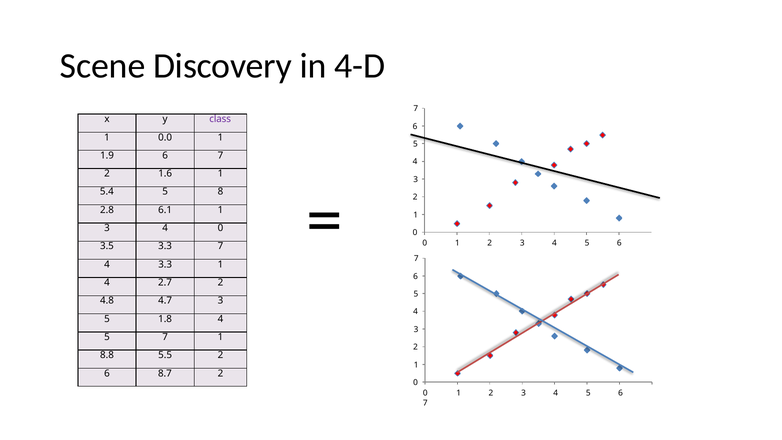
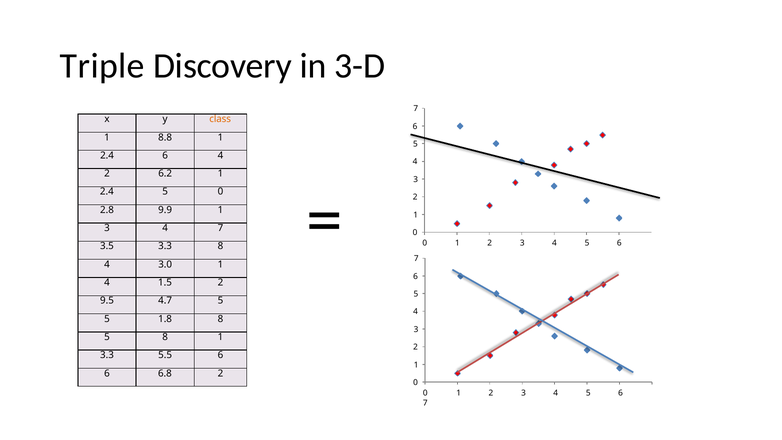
Scene: Scene -> Triple
4-D: 4-D -> 3-D
class colour: purple -> orange
0.0: 0.0 -> 8.8
1.9 at (107, 155): 1.9 -> 2.4
7 at (220, 155): 7 -> 4
1.6: 1.6 -> 6.2
5.4 at (107, 192): 5.4 -> 2.4
5 8: 8 -> 0
6.1: 6.1 -> 9.9
4 0: 0 -> 7
3.3 7: 7 -> 8
4 3.3: 3.3 -> 3.0
2.7: 2.7 -> 1.5
4.8: 4.8 -> 9.5
4.7 3: 3 -> 5
1.8 4: 4 -> 8
5 7: 7 -> 8
8.8 at (107, 355): 8.8 -> 3.3
5.5 2: 2 -> 6
8.7: 8.7 -> 6.8
